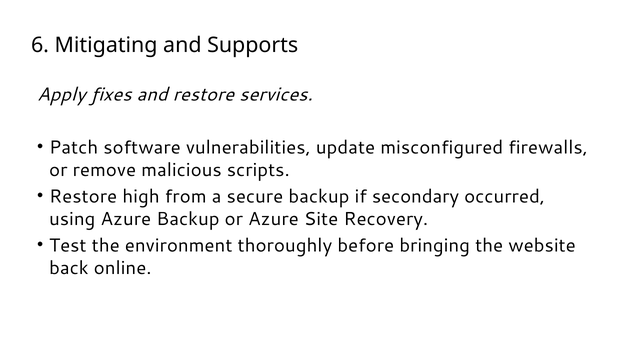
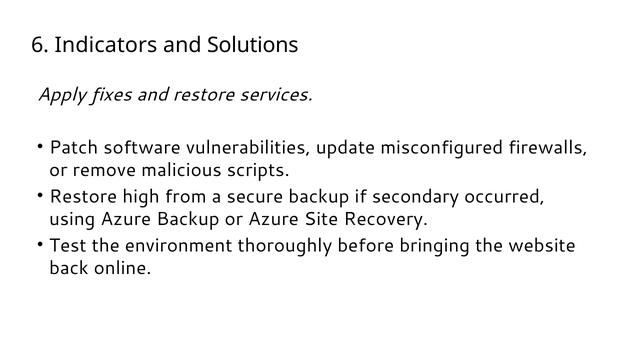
Mitigating: Mitigating -> Indicators
Supports: Supports -> Solutions
